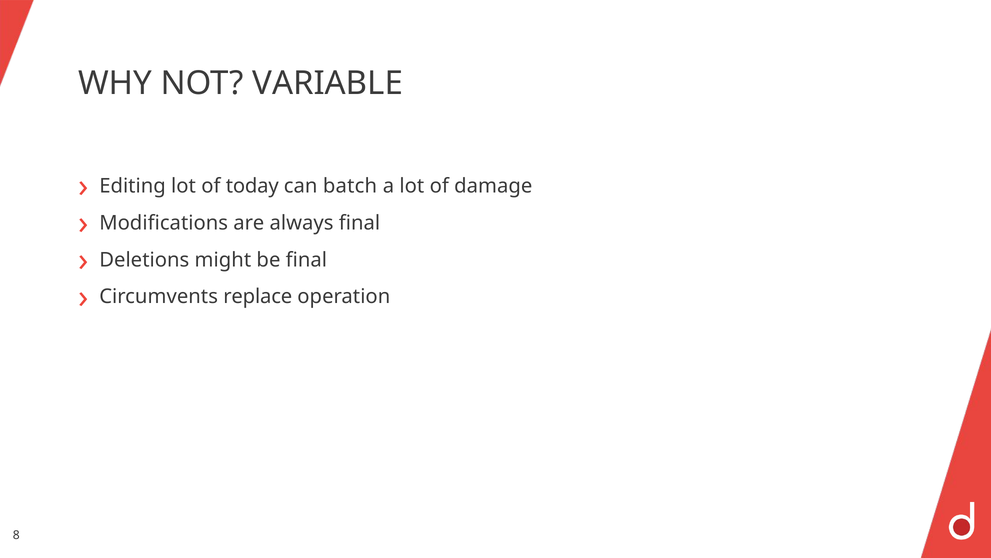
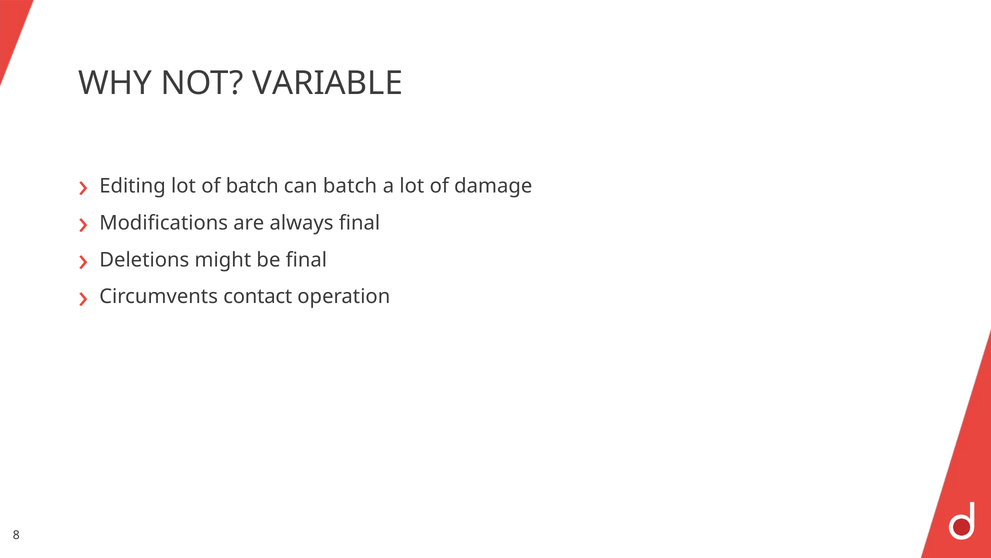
of today: today -> batch
replace: replace -> contact
